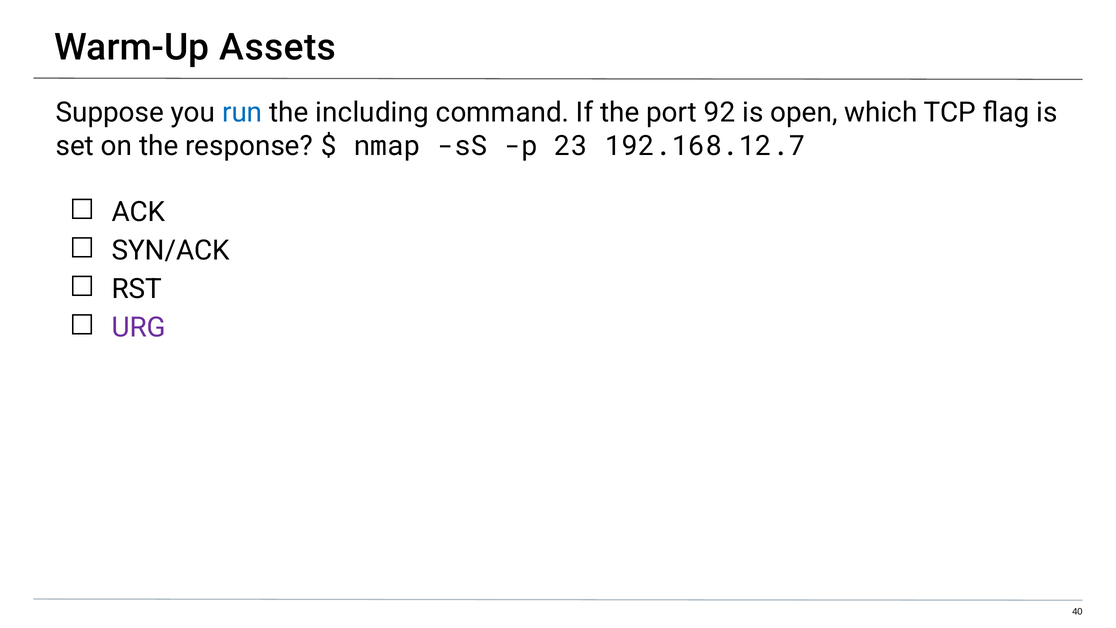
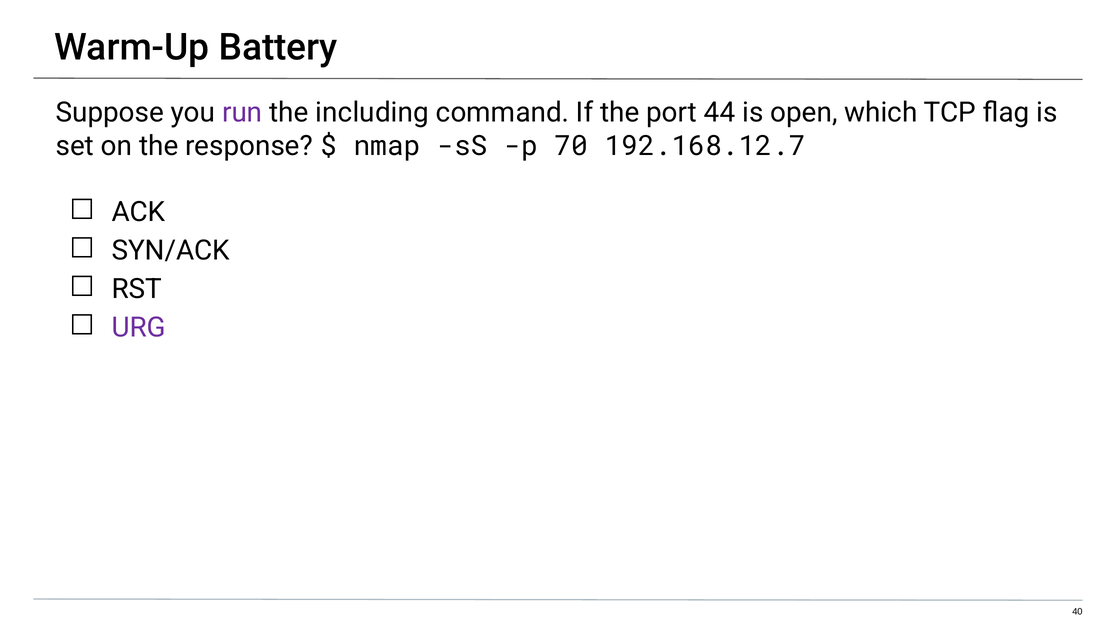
Assets: Assets -> Battery
run colour: blue -> purple
92: 92 -> 44
23: 23 -> 70
